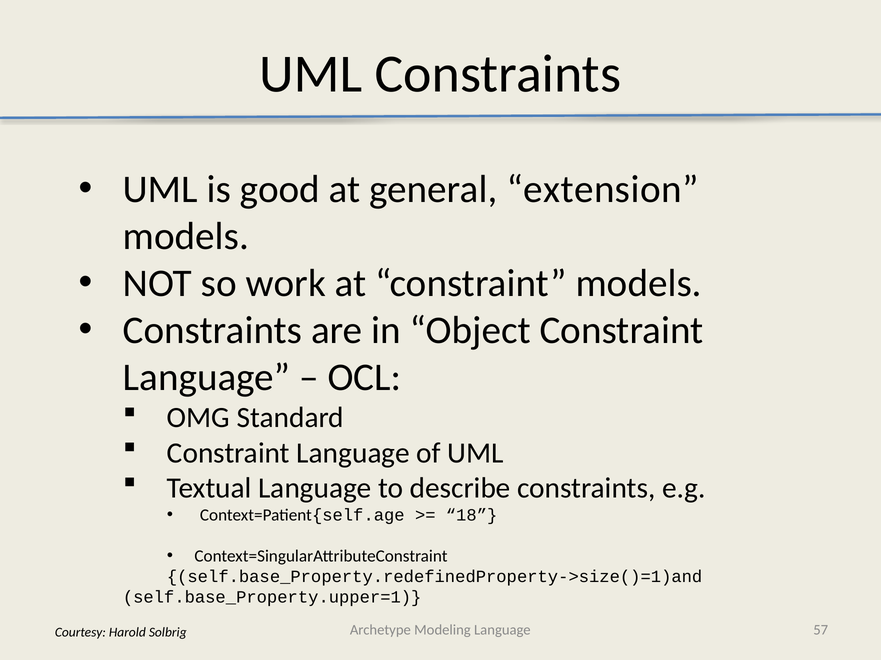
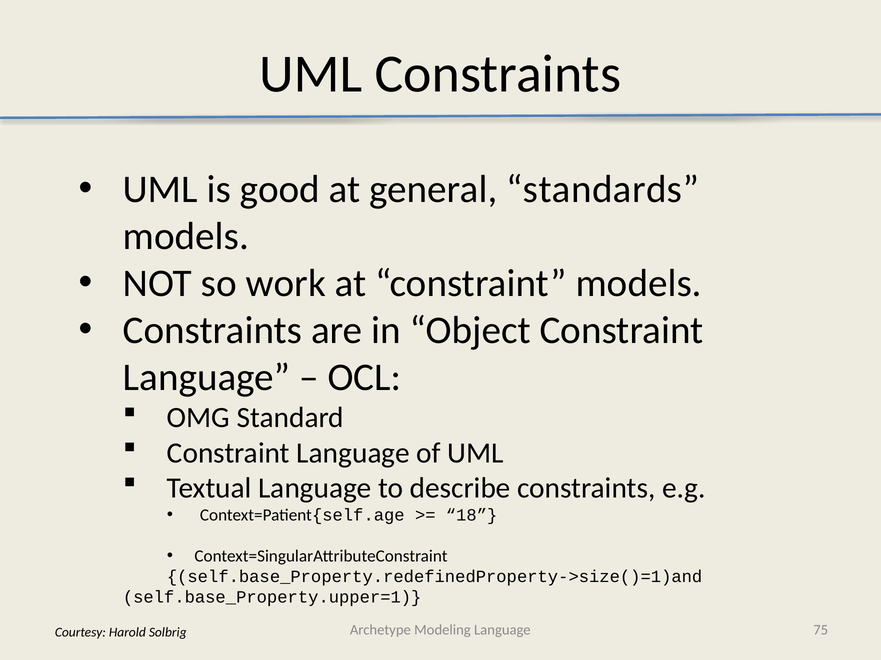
extension: extension -> standards
57: 57 -> 75
